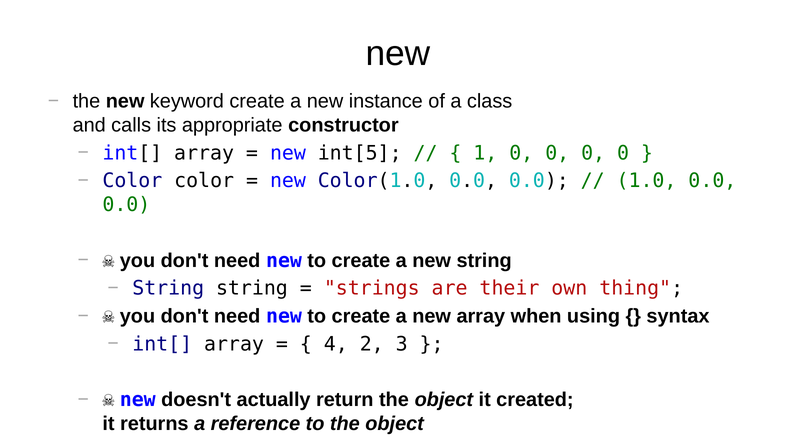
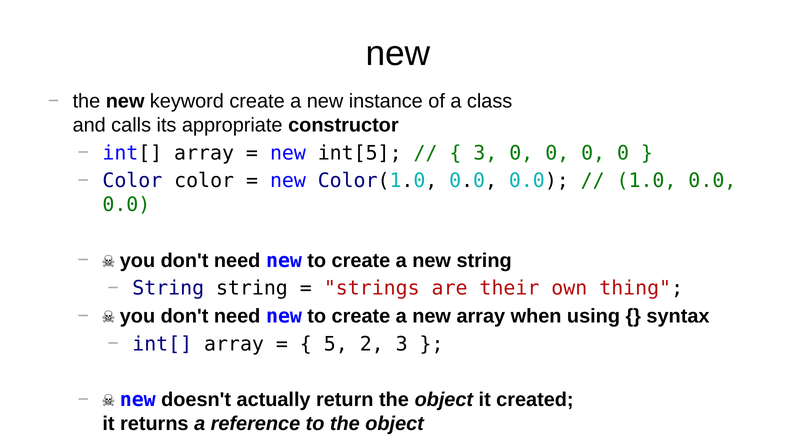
1 at (485, 153): 1 -> 3
4: 4 -> 5
